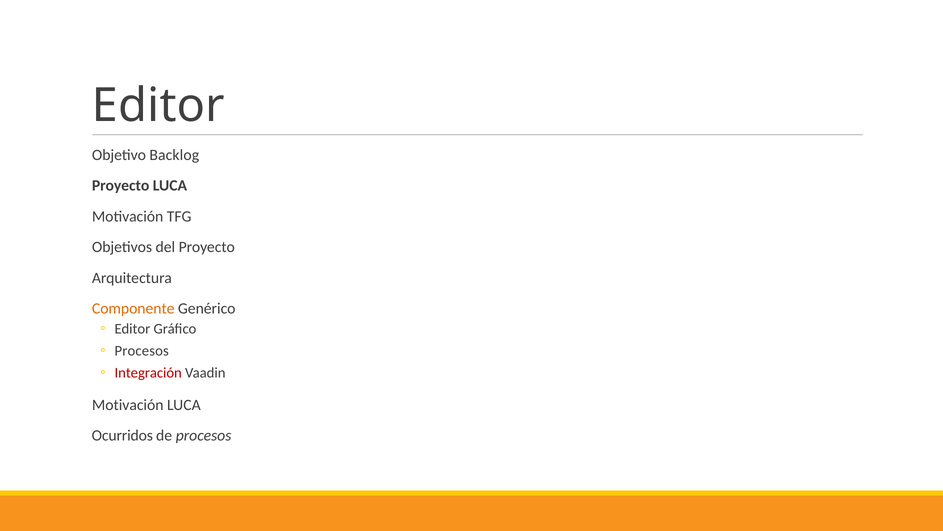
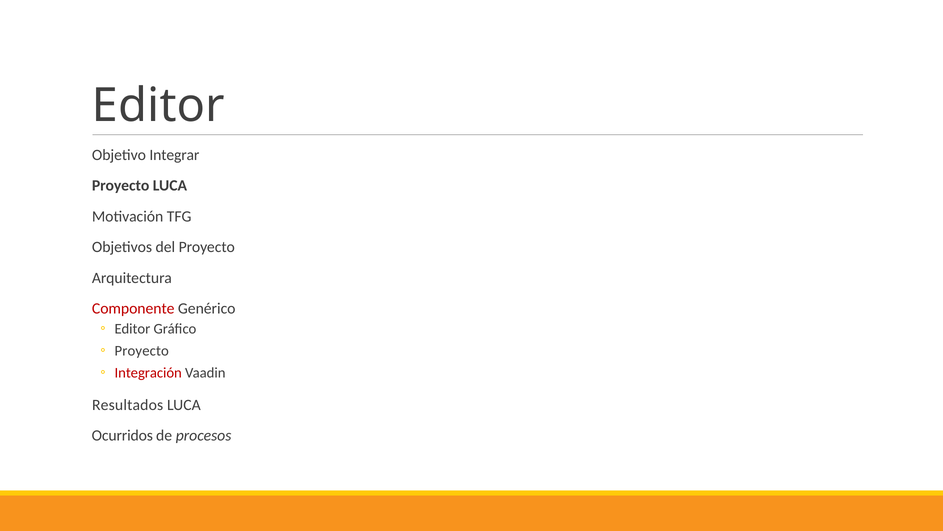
Backlog: Backlog -> Integrar
Componente colour: orange -> red
Procesos at (142, 350): Procesos -> Proyecto
Motivación at (128, 404): Motivación -> Resultados
